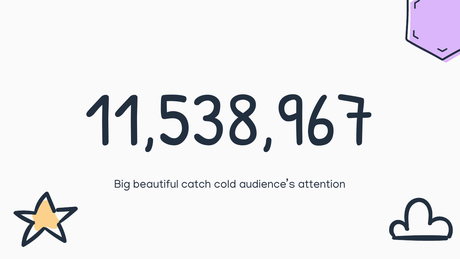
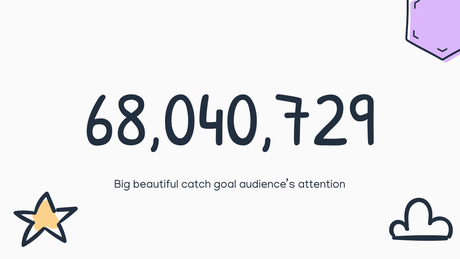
11,538,967: 11,538,967 -> 68,040,729
cold: cold -> goal
